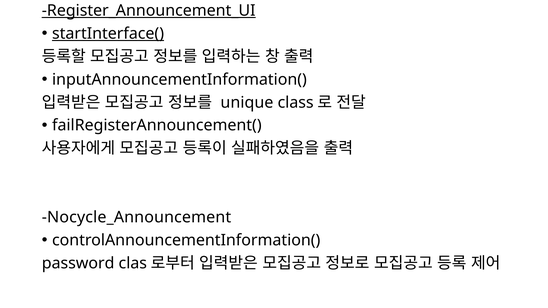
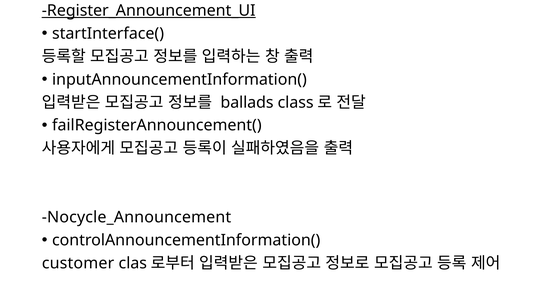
startInterface( underline: present -> none
unique: unique -> ballads
password: password -> customer
